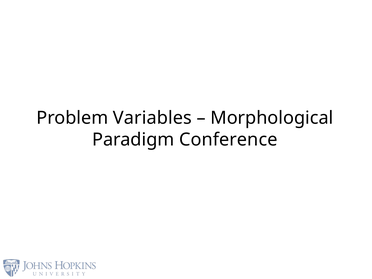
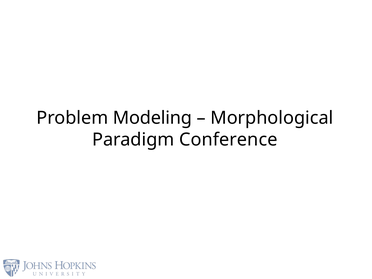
Variables: Variables -> Modeling
